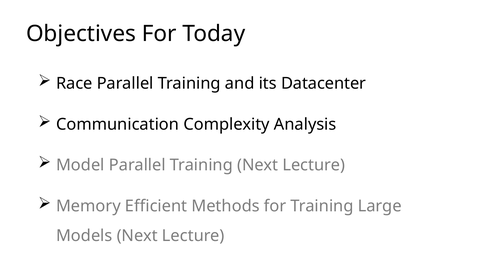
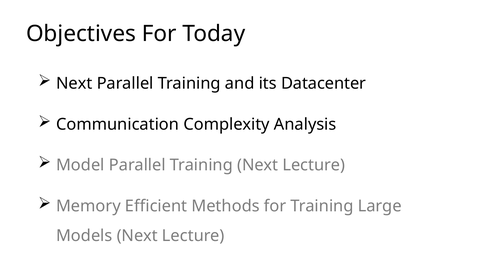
Race at (74, 84): Race -> Next
